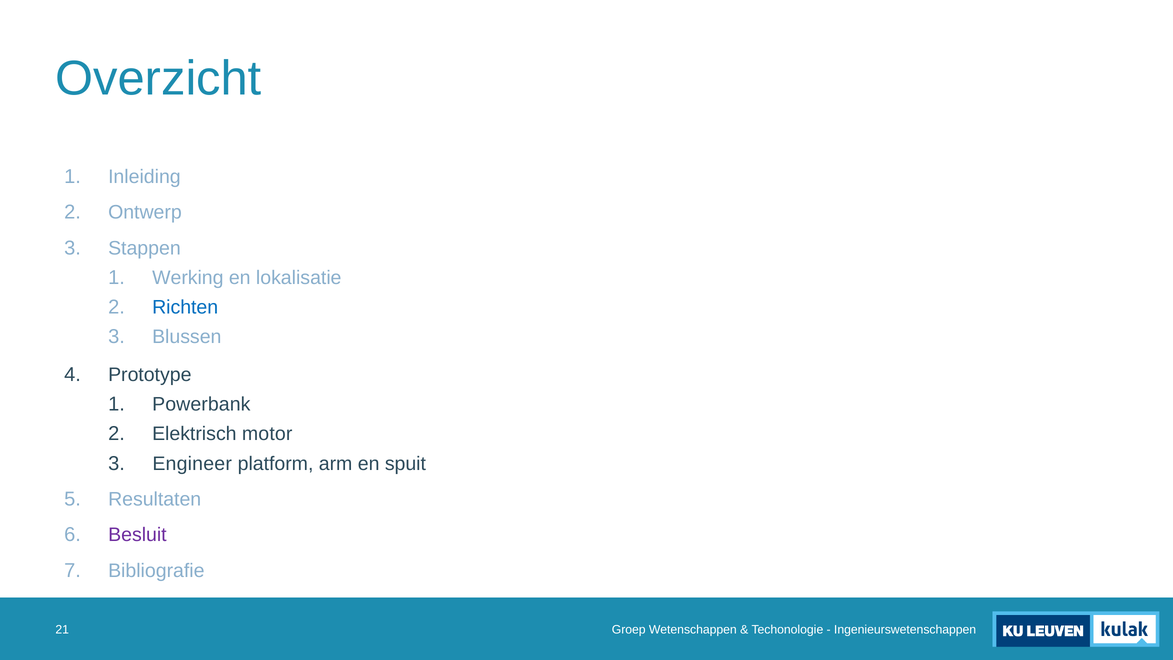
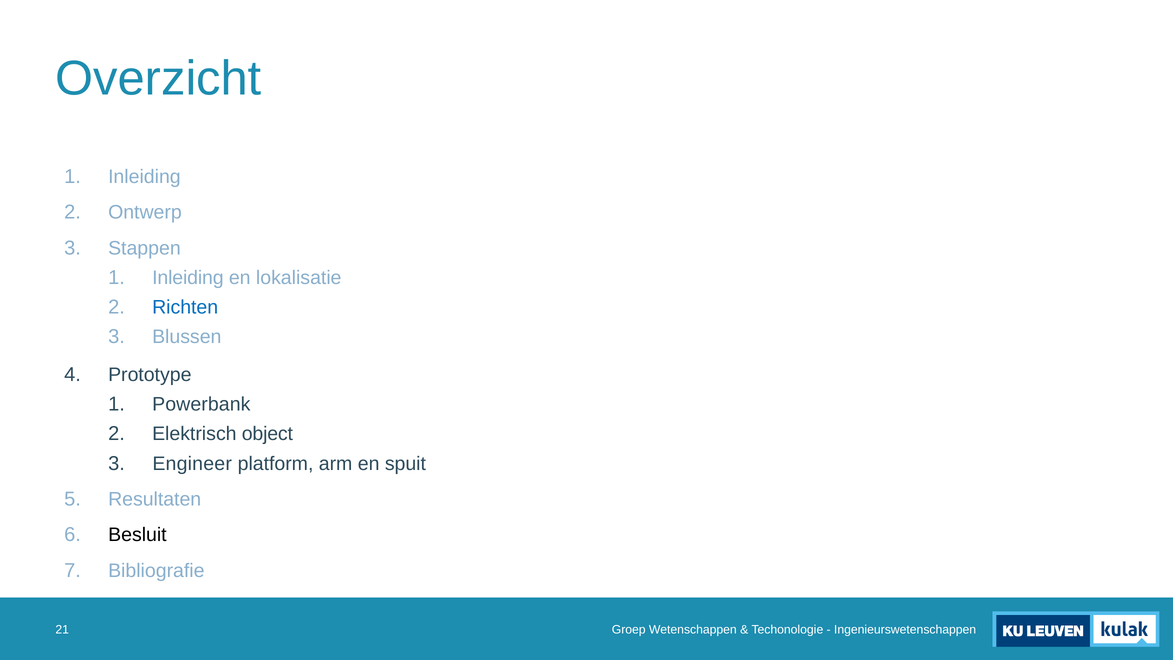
Werking at (188, 278): Werking -> Inleiding
motor: motor -> object
Besluit colour: purple -> black
